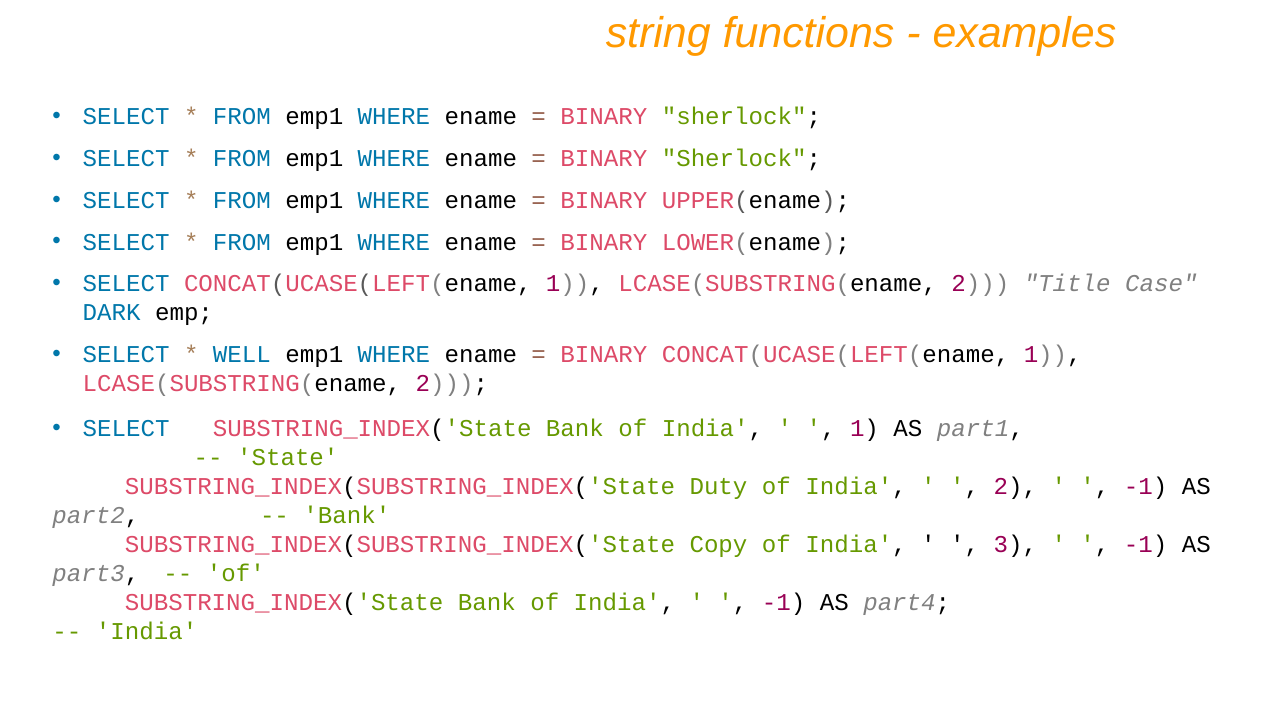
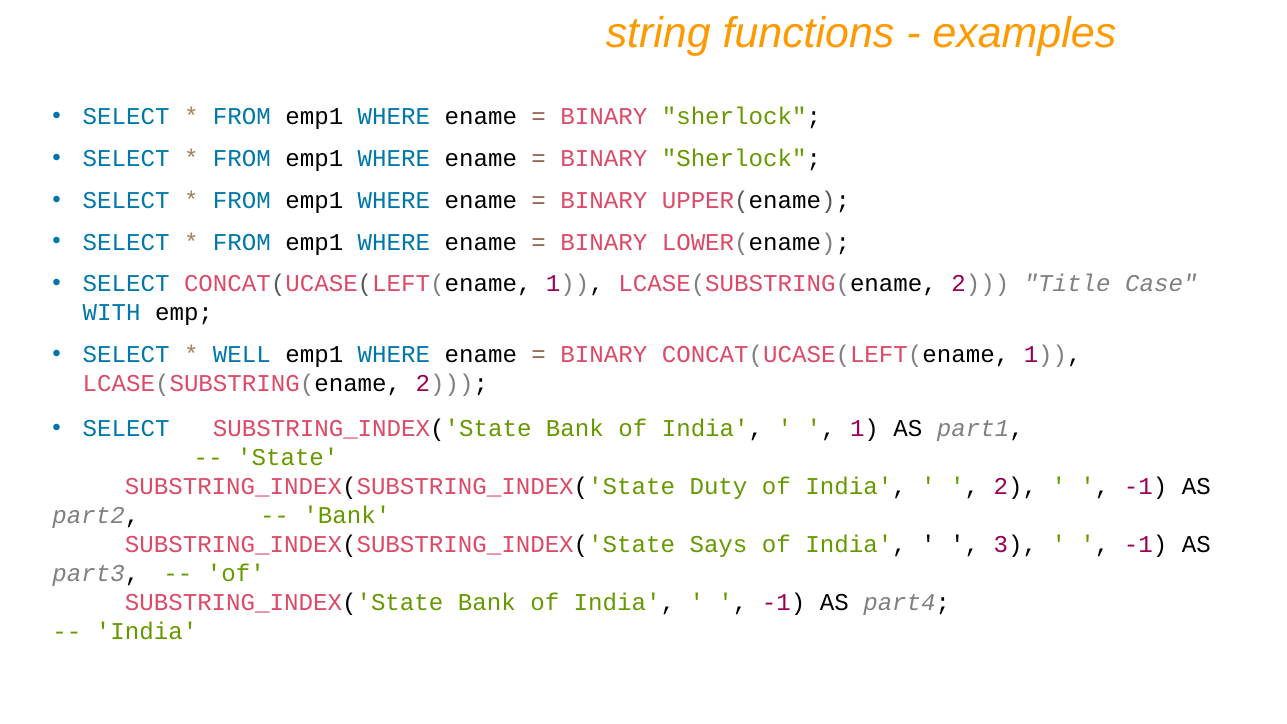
DARK: DARK -> WITH
Copy: Copy -> Says
